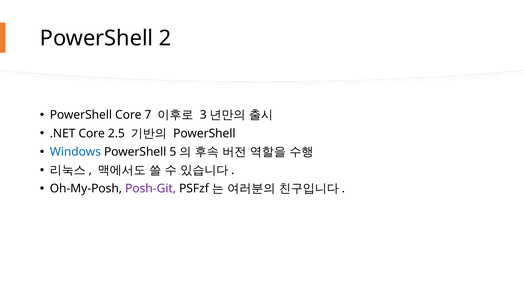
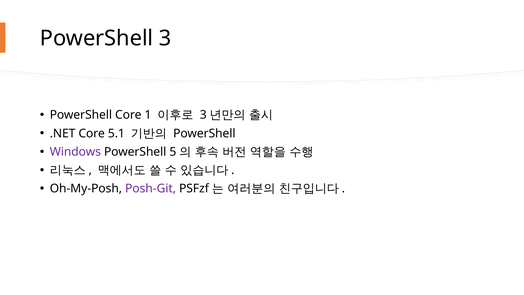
PowerShell 2: 2 -> 3
7: 7 -> 1
2.5: 2.5 -> 5.1
Windows colour: blue -> purple
